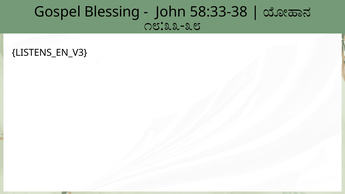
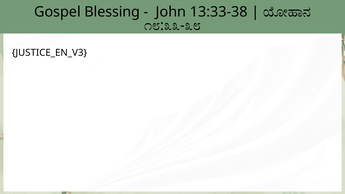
58:33-38: 58:33-38 -> 13:33-38
LISTENS_EN_V3: LISTENS_EN_V3 -> JUSTICE_EN_V3
